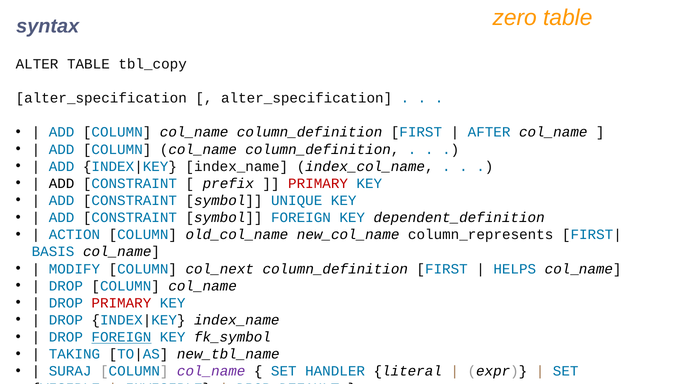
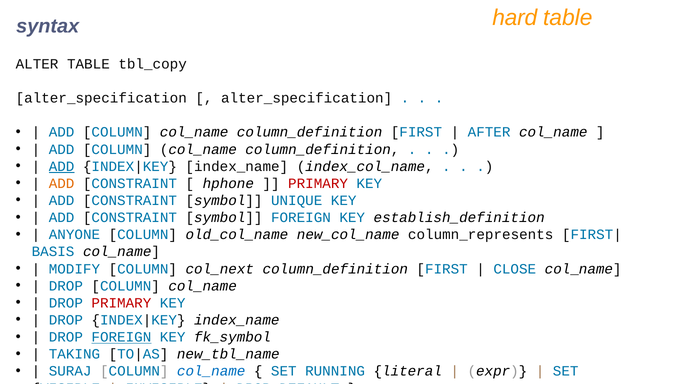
zero: zero -> hard
ADD at (62, 167) underline: none -> present
ADD at (62, 184) colour: black -> orange
prefix: prefix -> hphone
dependent_definition: dependent_definition -> establish_definition
ACTION: ACTION -> ANYONE
HELPS: HELPS -> CLOSE
col_name at (211, 371) colour: purple -> blue
HANDLER: HANDLER -> RUNNING
